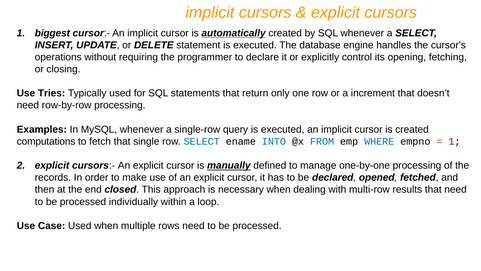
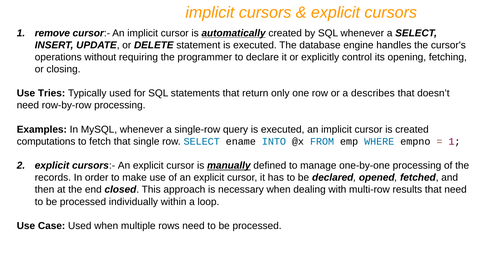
biggest: biggest -> remove
increment: increment -> describes
